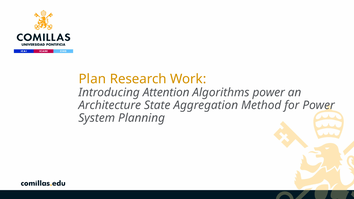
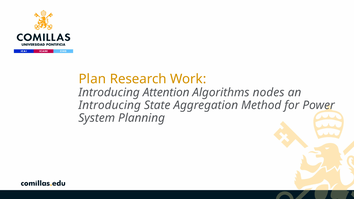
Algorithms power: power -> nodes
Architecture at (110, 105): Architecture -> Introducing
